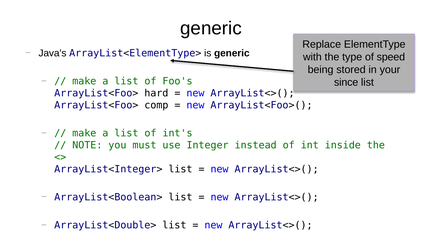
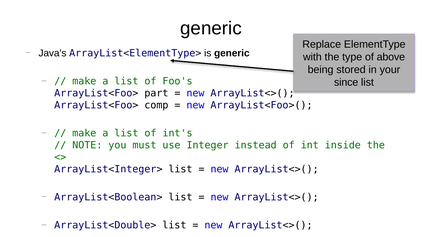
speed: speed -> above
hard: hard -> part
